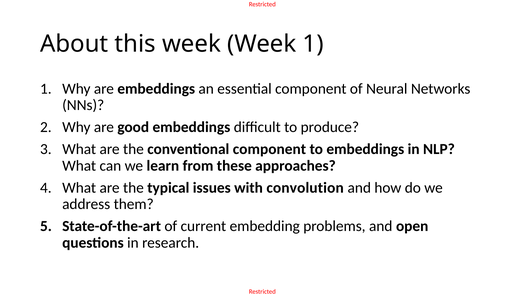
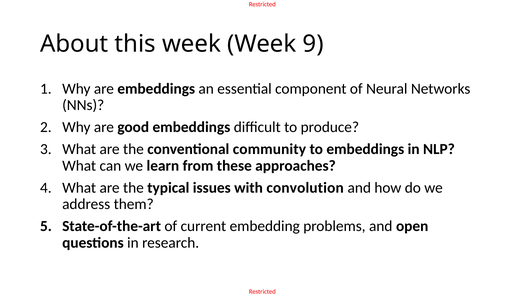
Week 1: 1 -> 9
conventional component: component -> community
